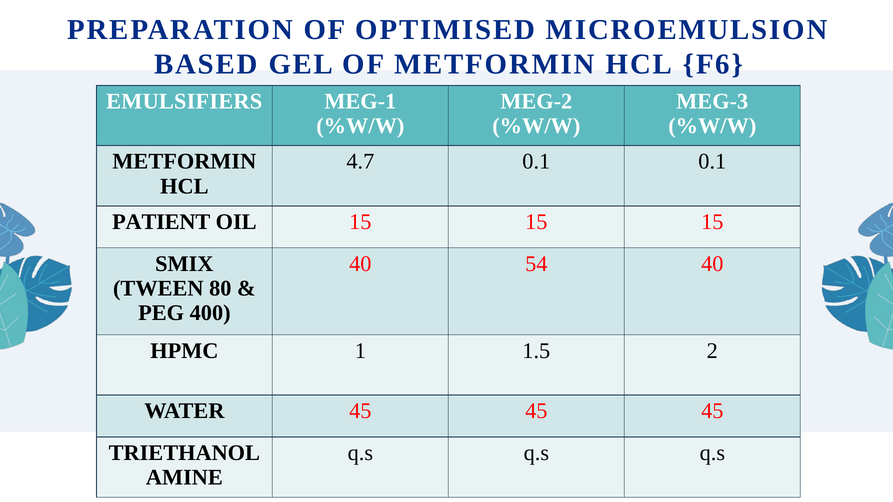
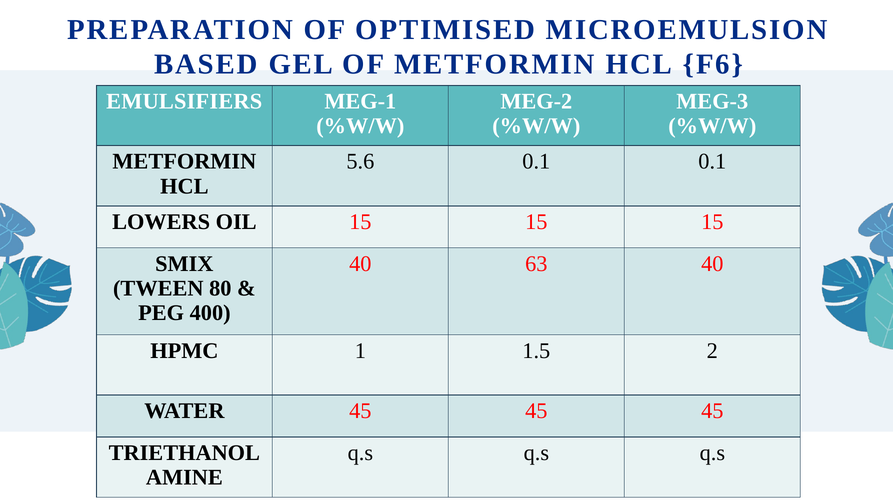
4.7: 4.7 -> 5.6
PATIENT: PATIENT -> LOWERS
54: 54 -> 63
